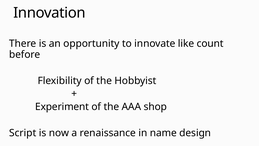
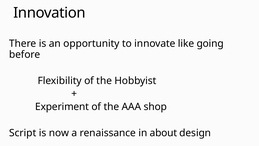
count: count -> going
name: name -> about
